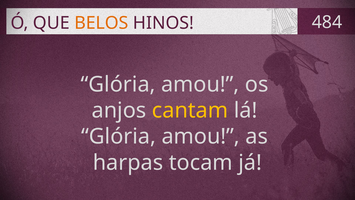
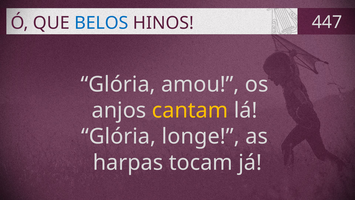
BELOS colour: orange -> blue
484: 484 -> 447
amou at (201, 136): amou -> longe
